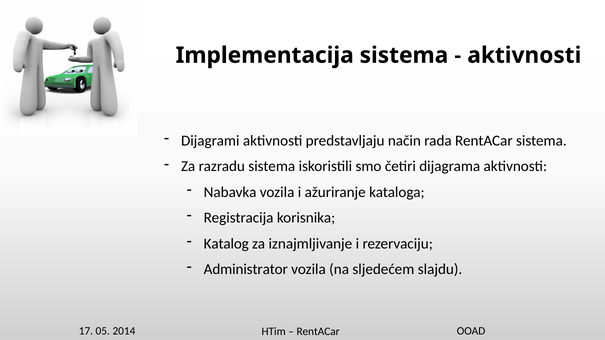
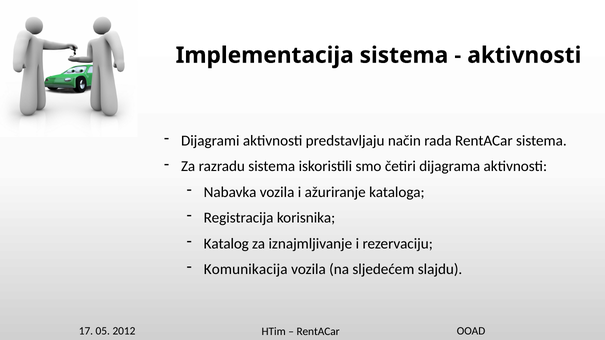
Administrator: Administrator -> Komunikacija
2014: 2014 -> 2012
